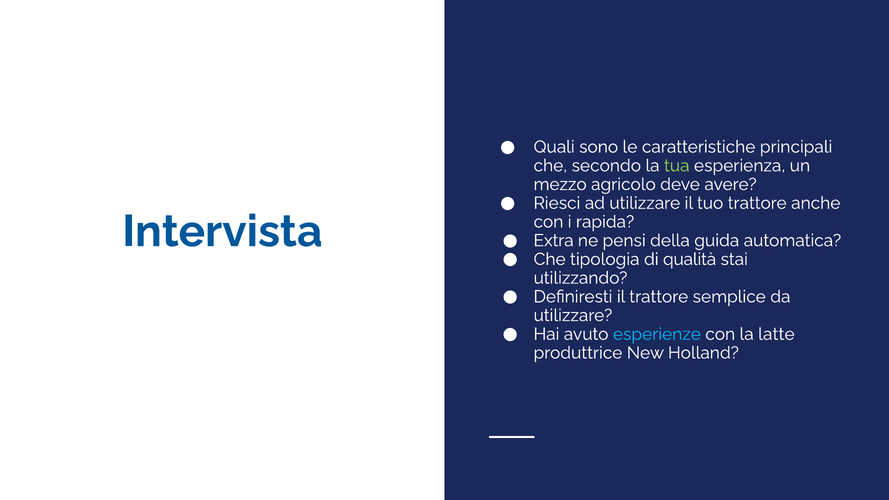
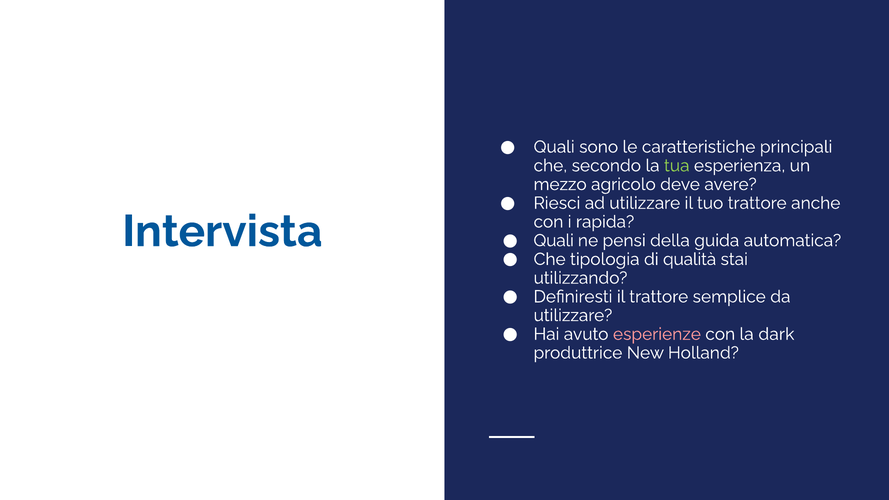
Extra at (554, 241): Extra -> Quali
esperienze colour: light blue -> pink
latte: latte -> dark
